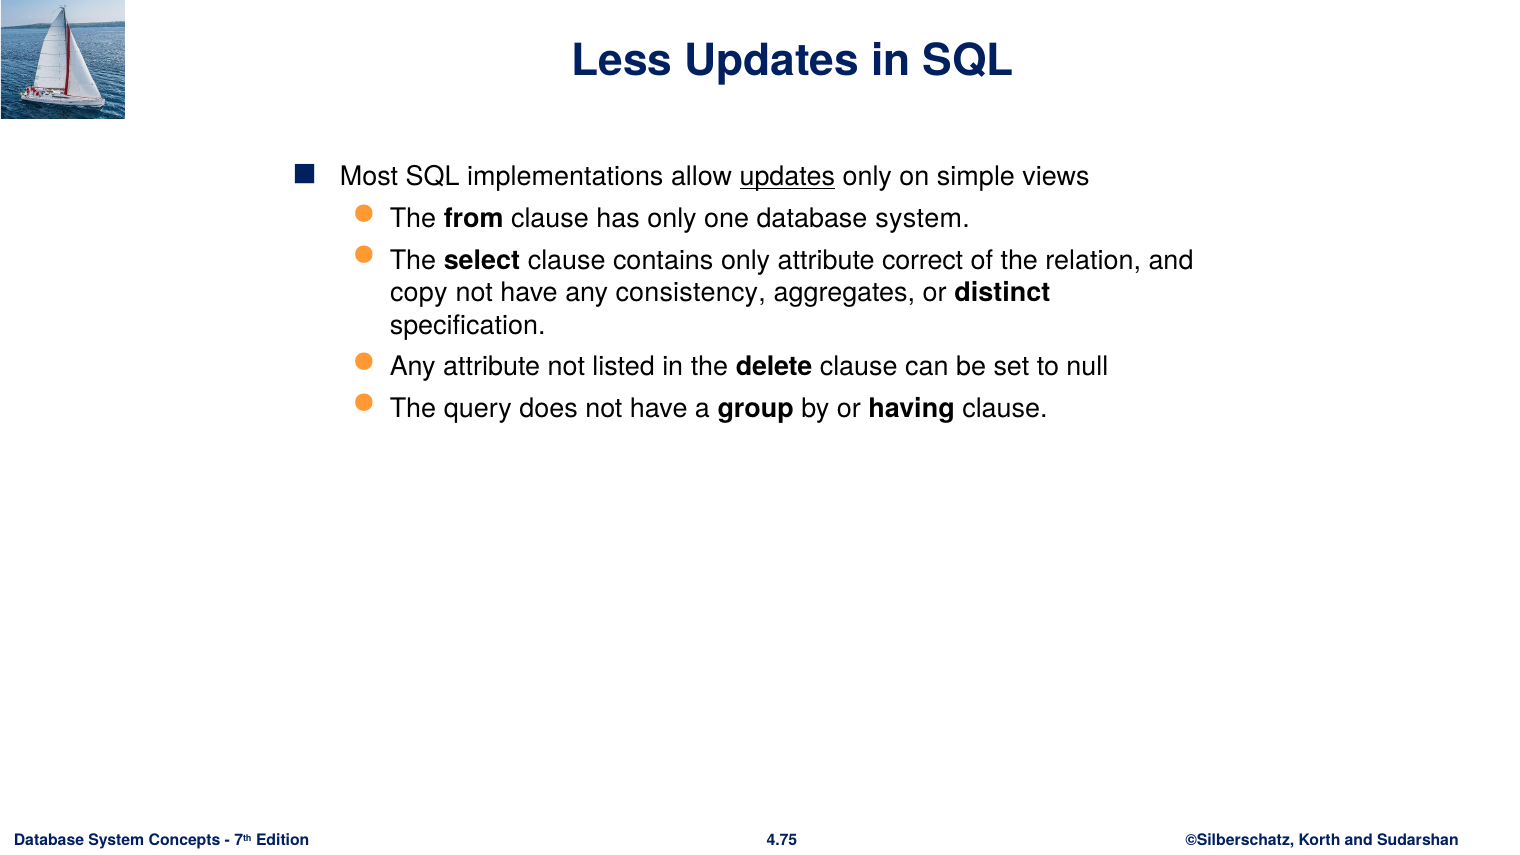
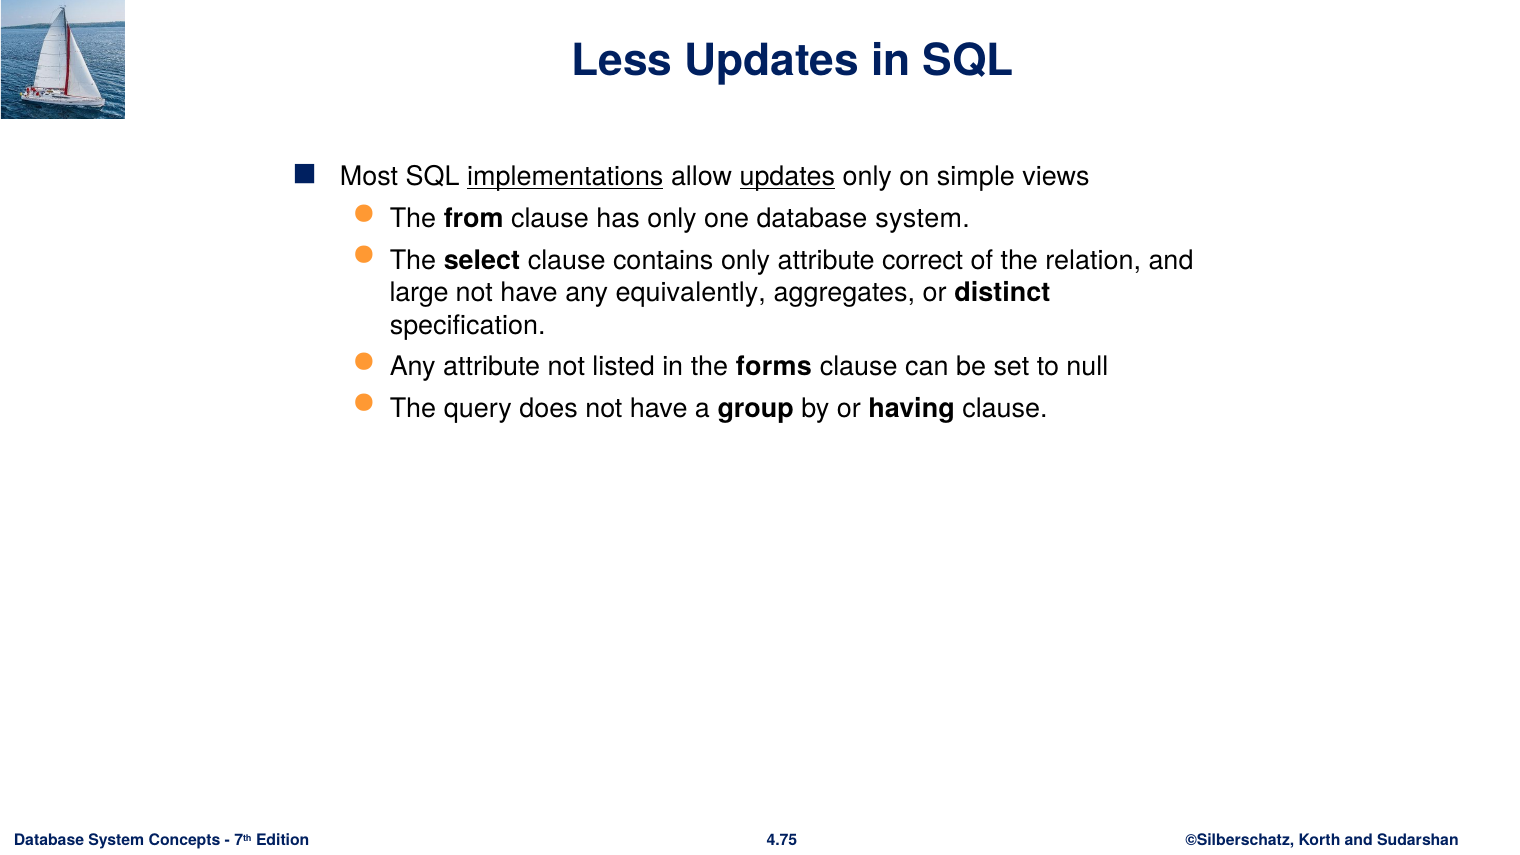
implementations underline: none -> present
copy: copy -> large
consistency: consistency -> equivalently
delete: delete -> forms
